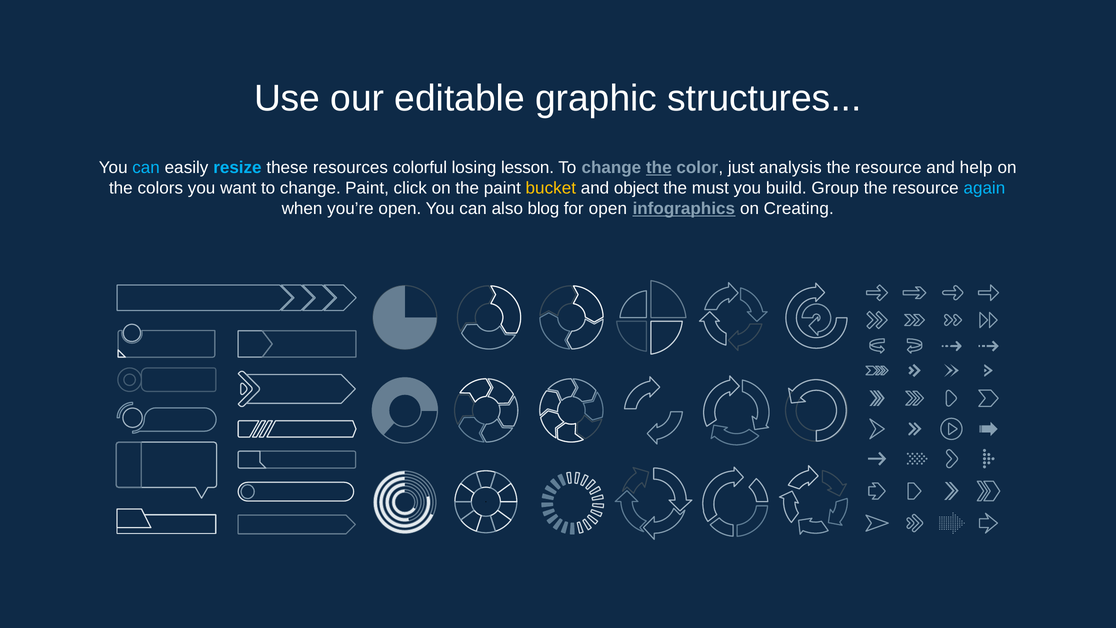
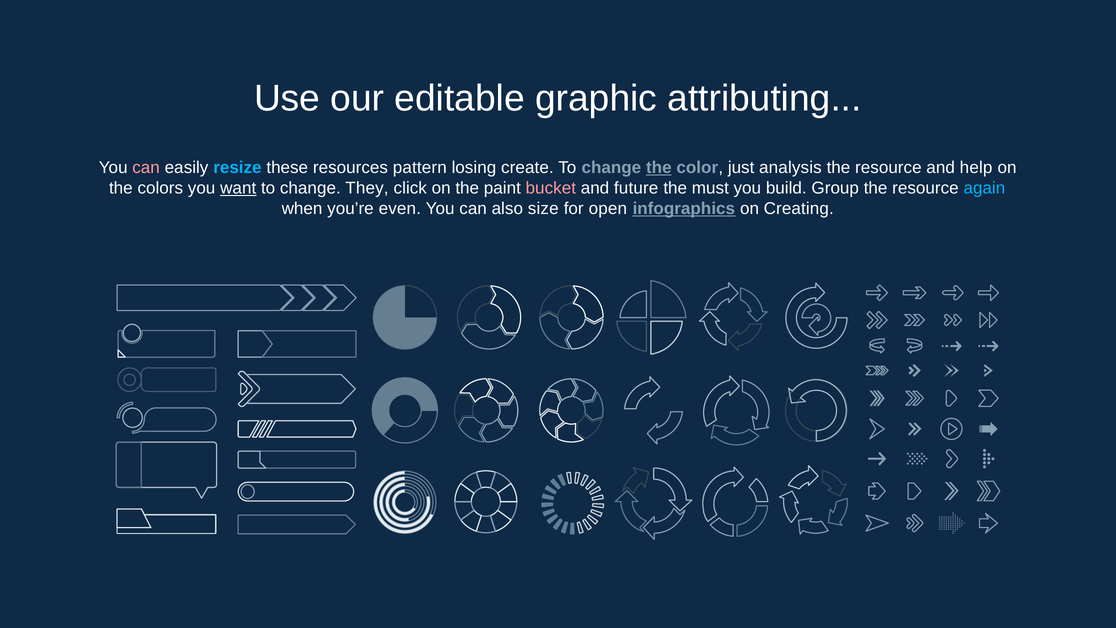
structures: structures -> attributing
can at (146, 168) colour: light blue -> pink
colorful: colorful -> pattern
lesson: lesson -> create
want underline: none -> present
change Paint: Paint -> They
bucket colour: yellow -> pink
object: object -> future
you’re open: open -> even
blog: blog -> size
